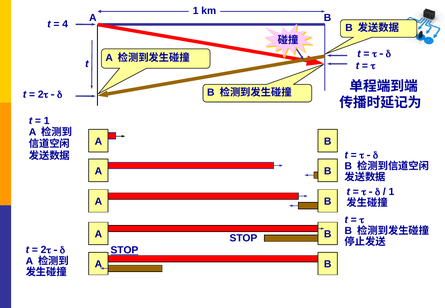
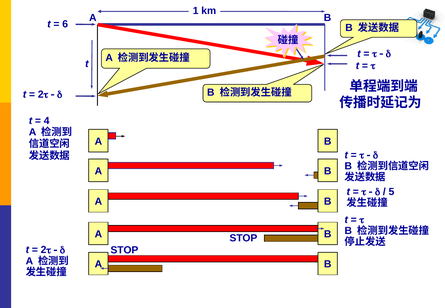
4: 4 -> 6
1 at (47, 121): 1 -> 4
1 at (391, 192): 1 -> 5
STOP at (124, 250) underline: present -> none
